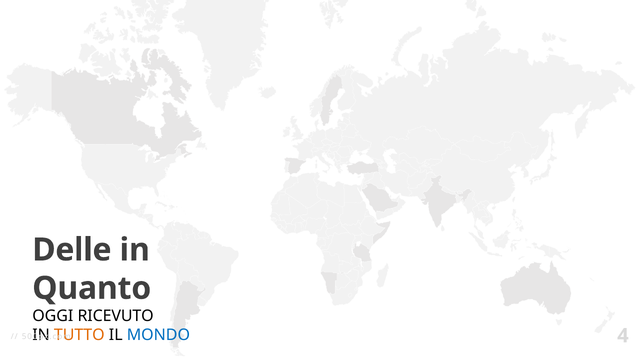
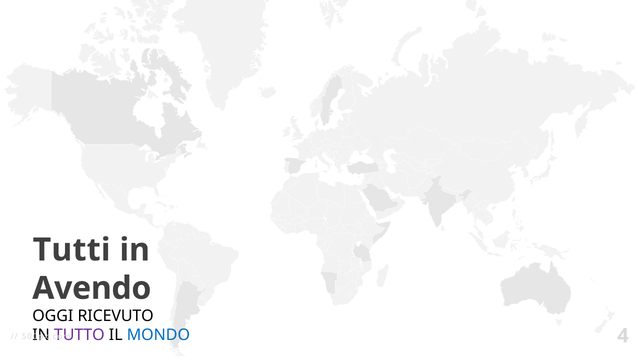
Delle: Delle -> Tutti
Quanto: Quanto -> Avendo
TUTTO colour: orange -> purple
